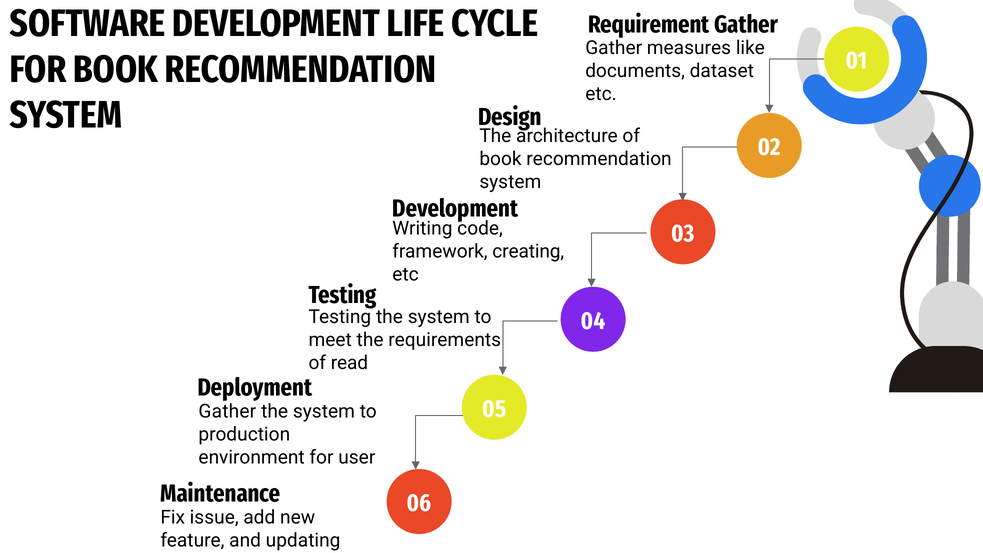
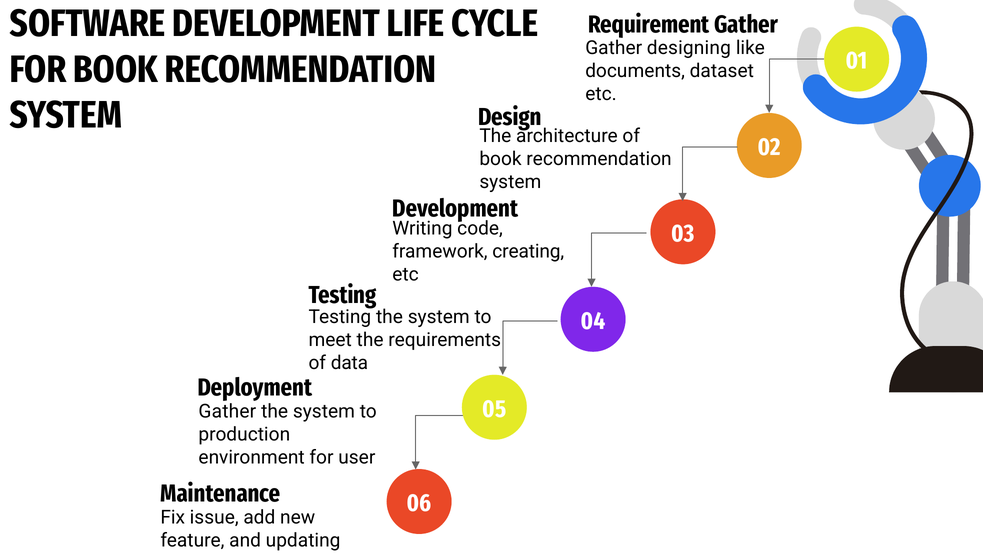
measures: measures -> designing
read: read -> data
